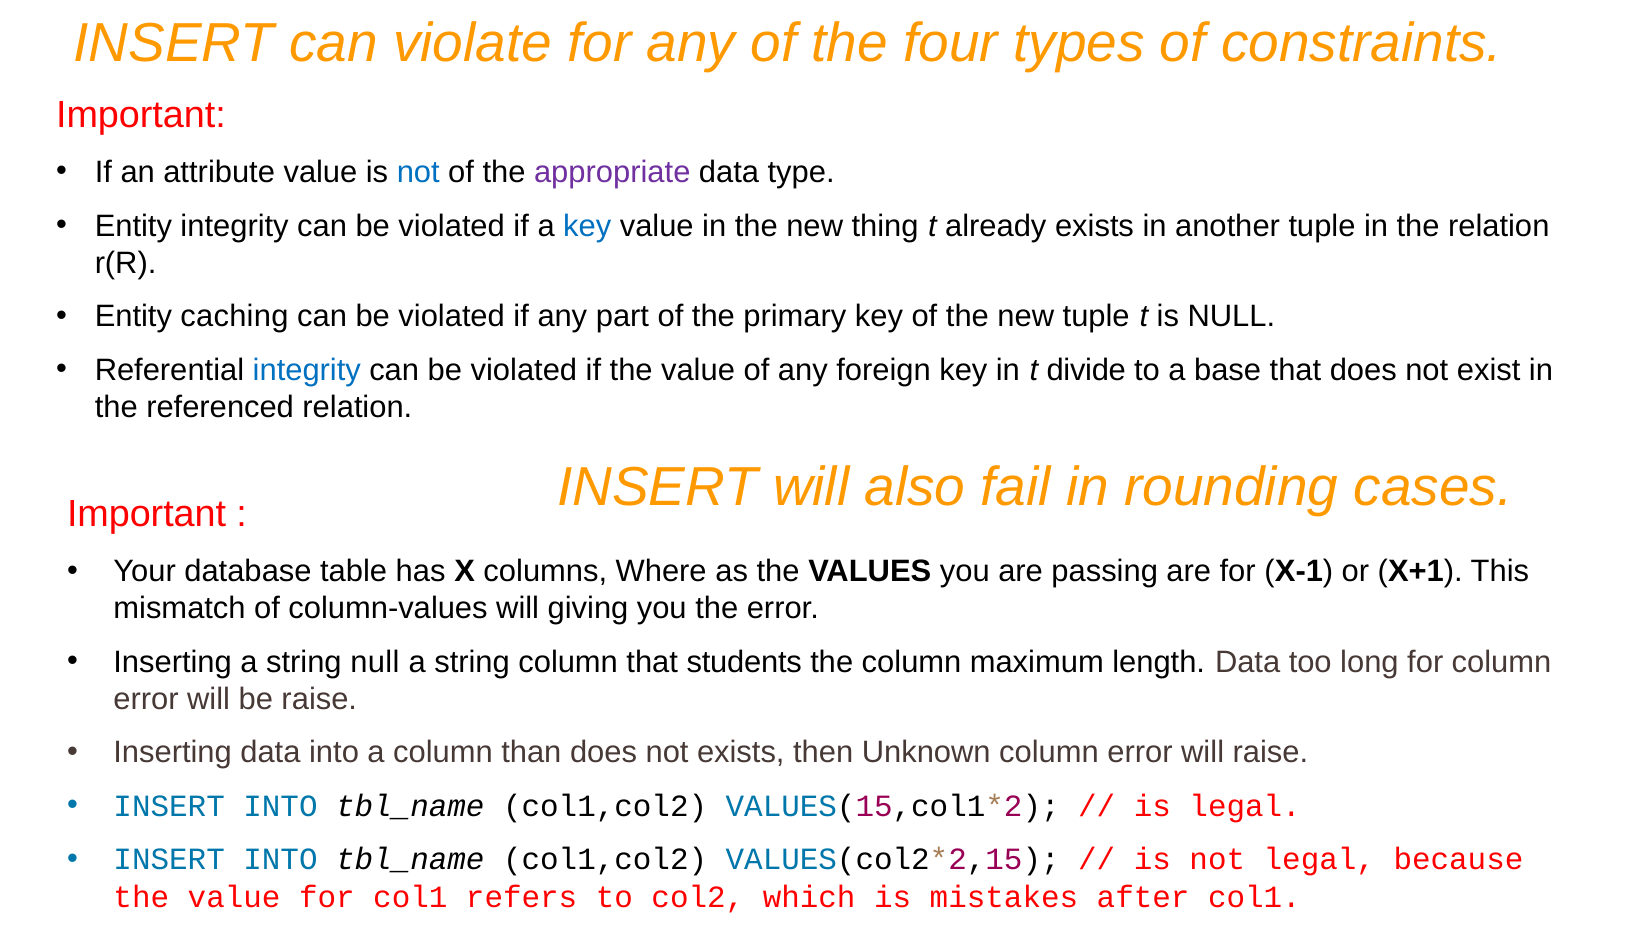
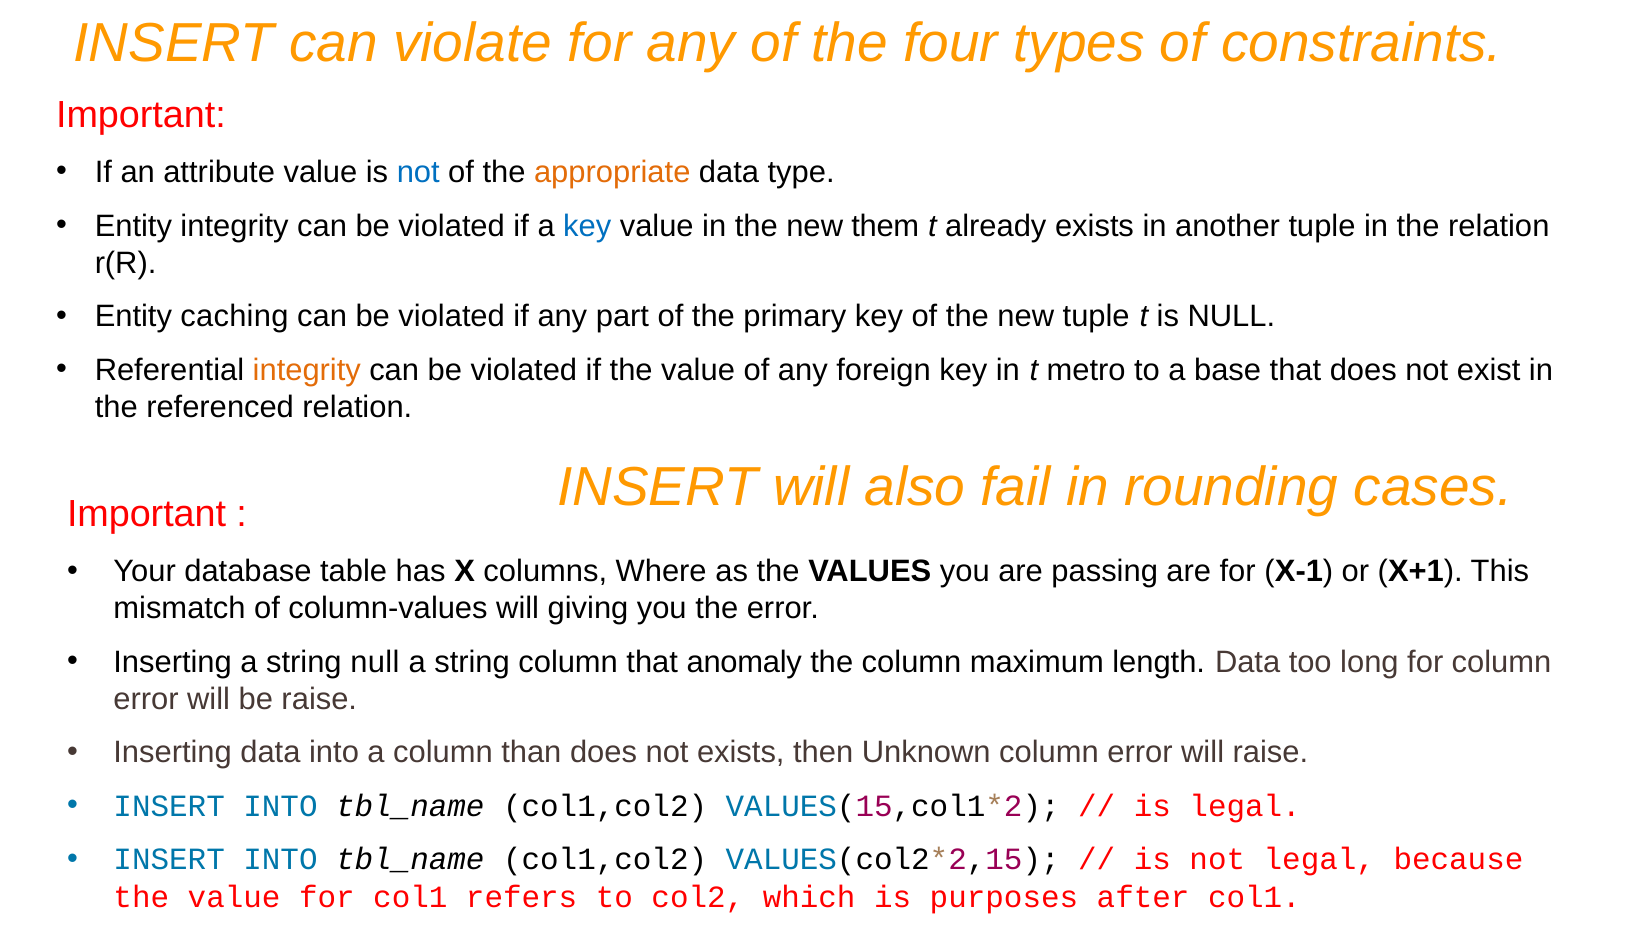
appropriate colour: purple -> orange
thing: thing -> them
integrity at (307, 370) colour: blue -> orange
divide: divide -> metro
students: students -> anomaly
mistakes: mistakes -> purposes
